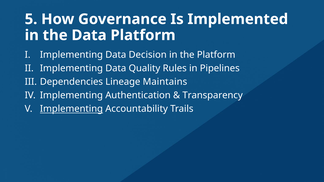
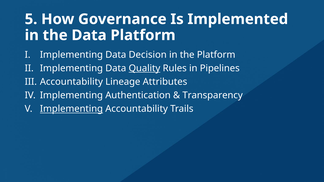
Quality underline: none -> present
Dependencies at (71, 82): Dependencies -> Accountability
Maintains: Maintains -> Attributes
